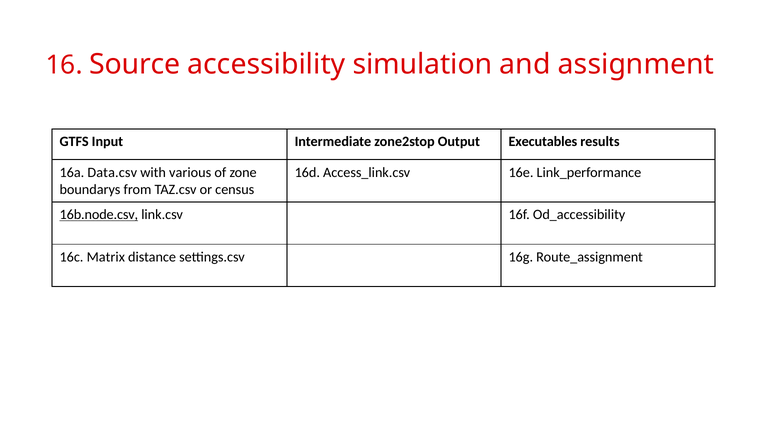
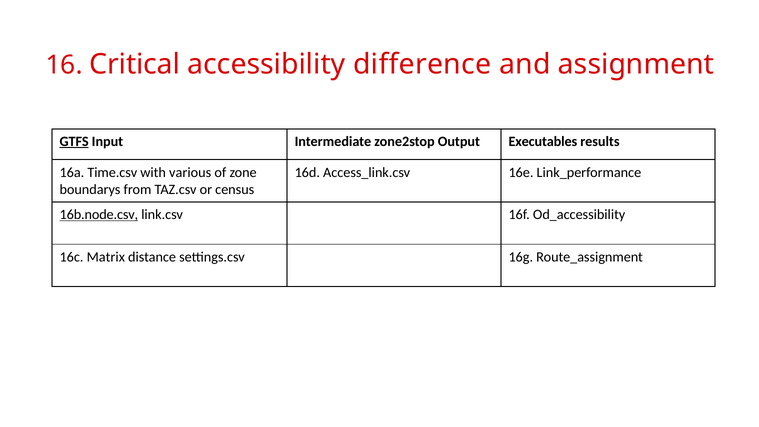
Source: Source -> Critical
simulation: simulation -> difference
GTFS underline: none -> present
Data.csv: Data.csv -> Time.csv
